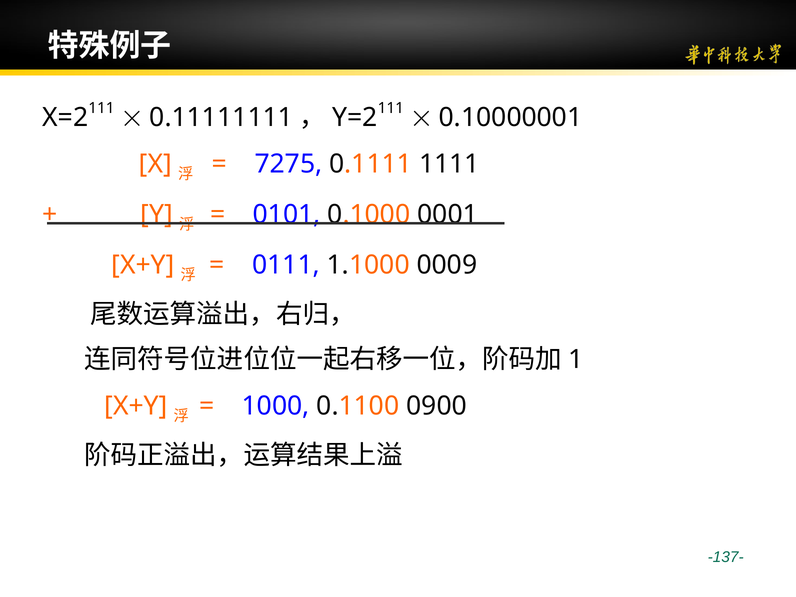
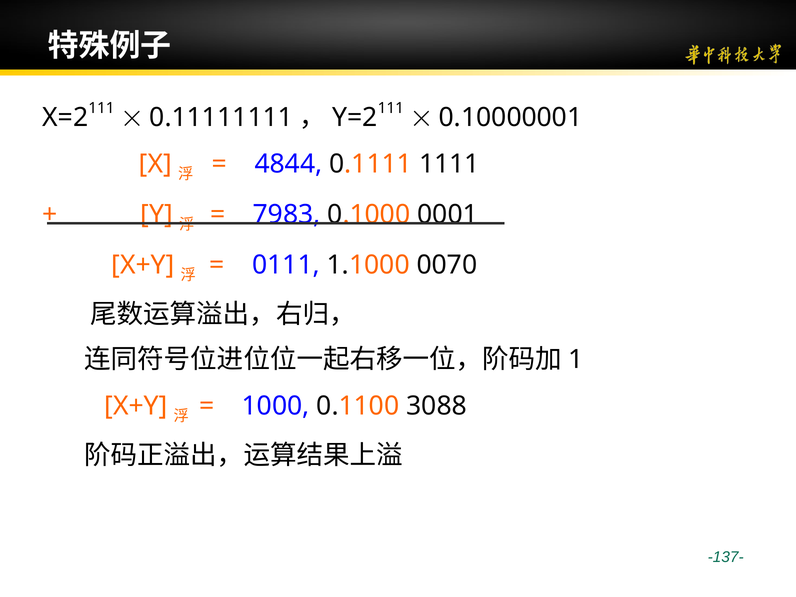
7275: 7275 -> 4844
0101: 0101 -> 7983
0009: 0009 -> 0070
0900: 0900 -> 3088
